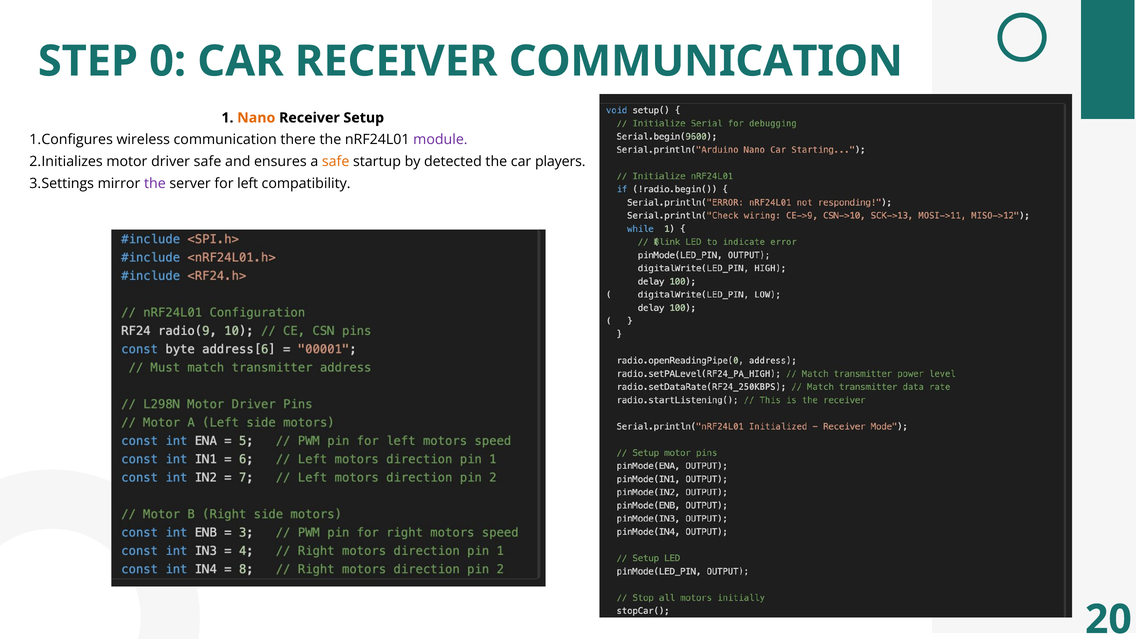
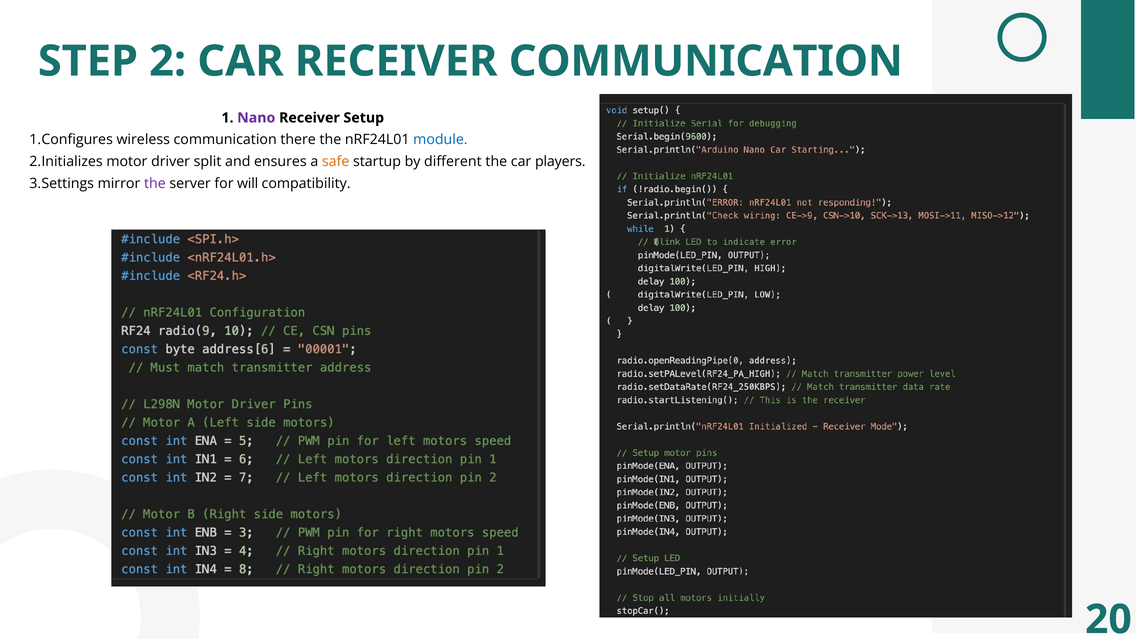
0: 0 -> 2
Nano colour: orange -> purple
module colour: purple -> blue
driver safe: safe -> split
detected: detected -> different
left: left -> will
